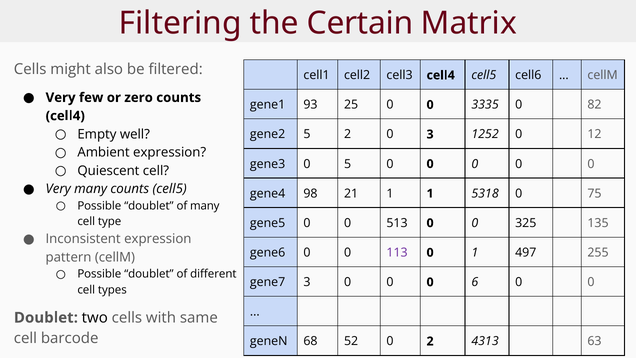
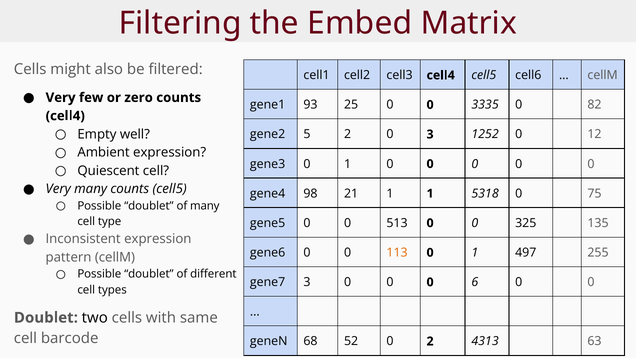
Certain: Certain -> Embed
gene3 0 5: 5 -> 1
113 colour: purple -> orange
